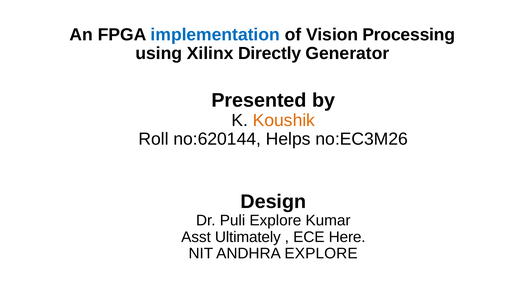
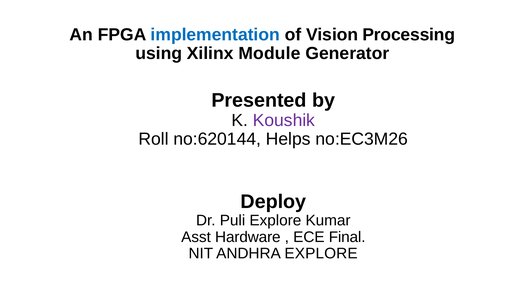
Directly: Directly -> Module
Koushik colour: orange -> purple
Design: Design -> Deploy
Ultimately: Ultimately -> Hardware
Here: Here -> Final
